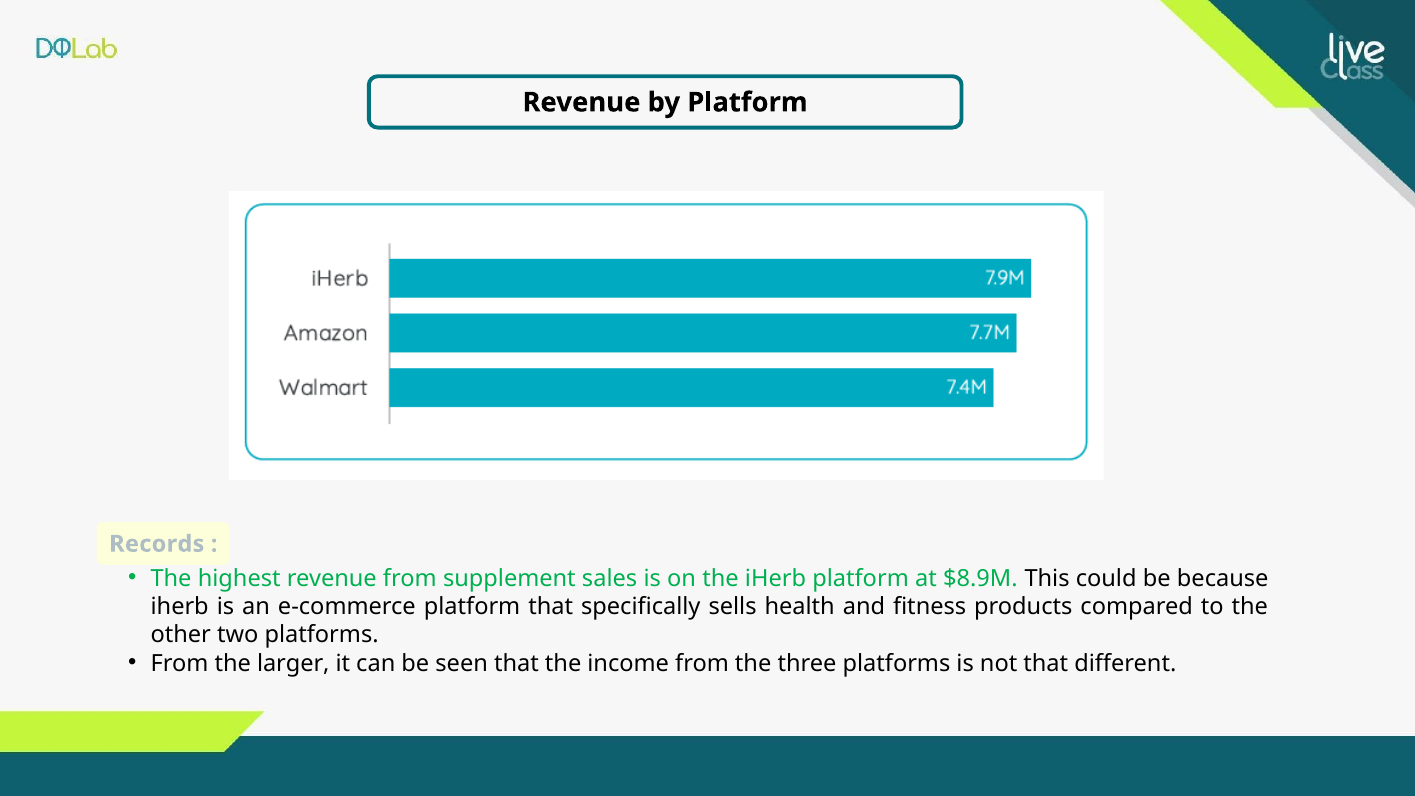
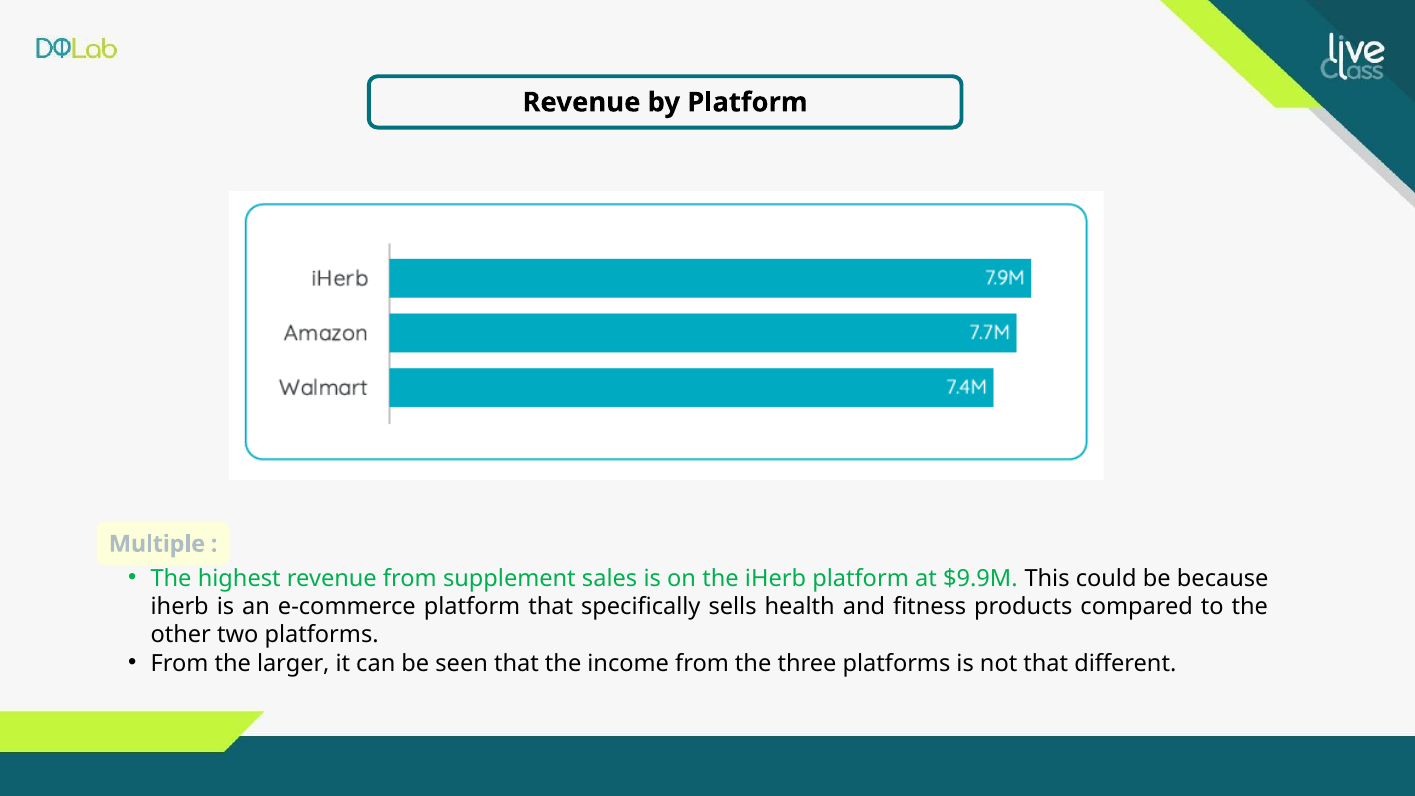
Records: Records -> Multiple
$8.9M: $8.9M -> $9.9M
